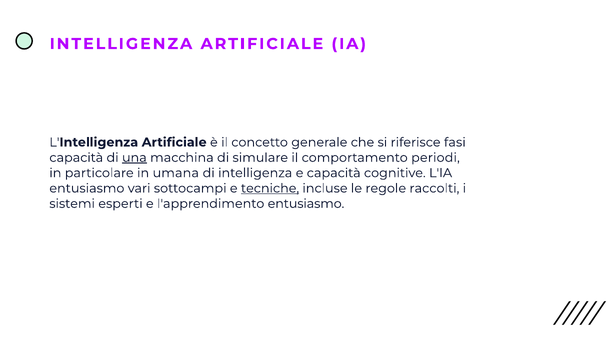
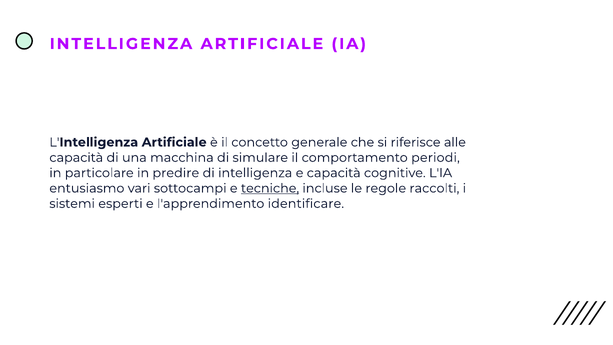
fasi: fasi -> alle
una underline: present -> none
umana: umana -> predire
l'apprendimento entusiasmo: entusiasmo -> identificare
